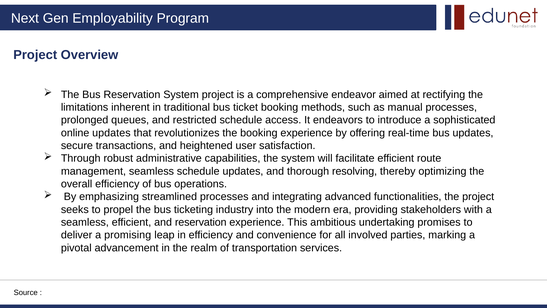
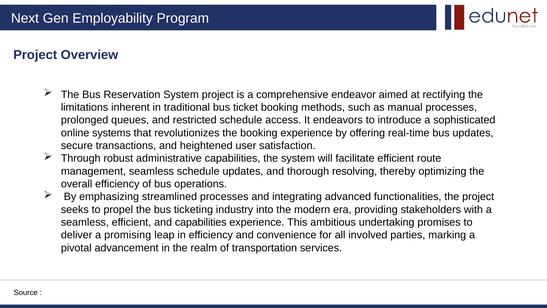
online updates: updates -> systems
and reservation: reservation -> capabilities
